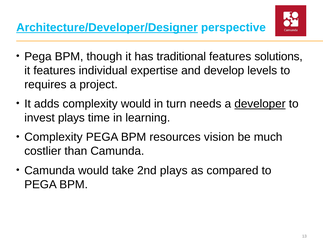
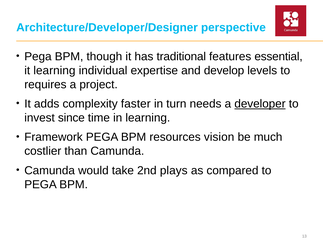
Architecture/Developer/Designer underline: present -> none
solutions: solutions -> essential
it features: features -> learning
complexity would: would -> faster
invest plays: plays -> since
Complexity at (53, 137): Complexity -> Framework
